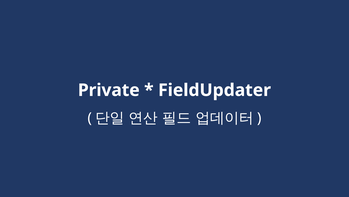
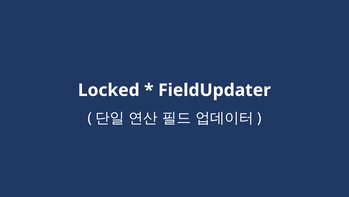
Private: Private -> Locked
